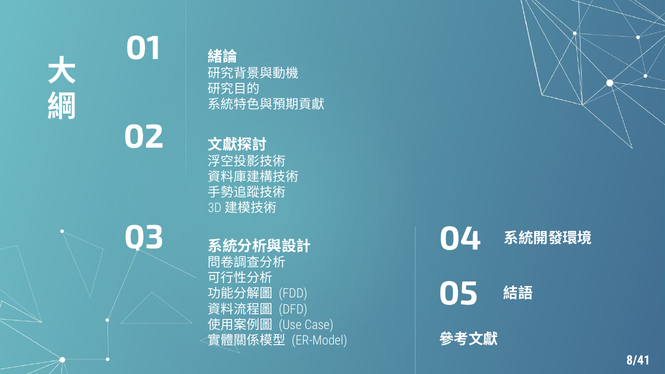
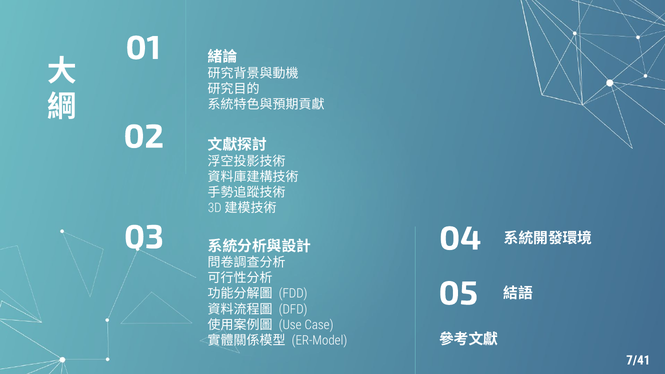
8/41: 8/41 -> 7/41
